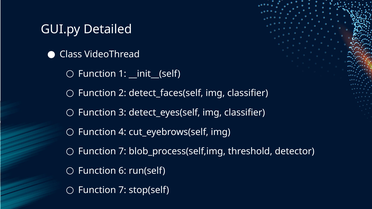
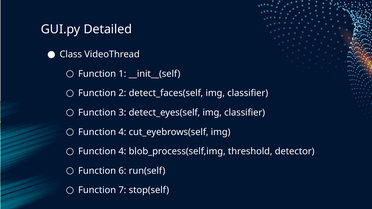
7 at (122, 152): 7 -> 4
